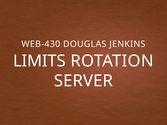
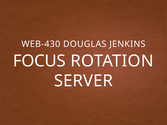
LIMITS: LIMITS -> FOCUS
